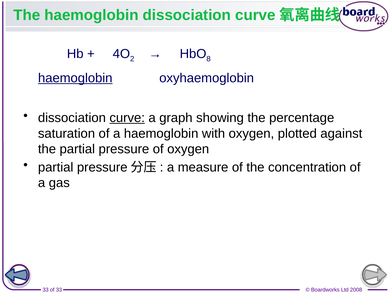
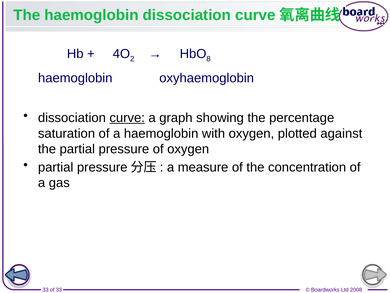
haemoglobin at (75, 78) underline: present -> none
